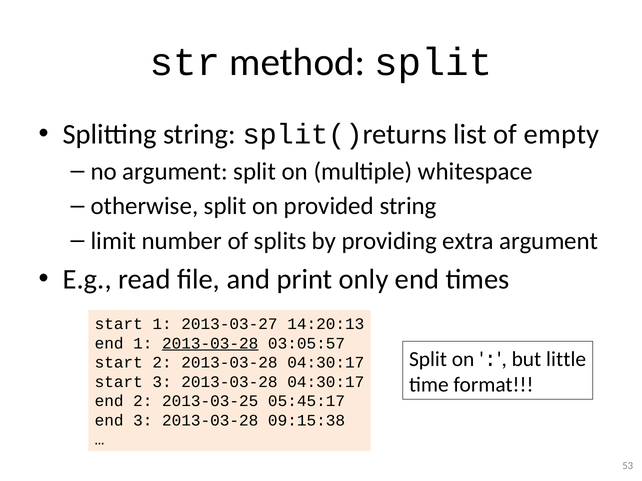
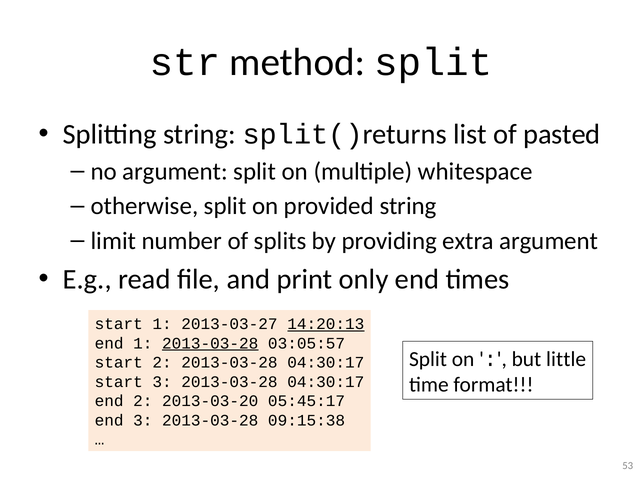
empty: empty -> pasted
14:20:13 underline: none -> present
2013-03-25: 2013-03-25 -> 2013-03-20
